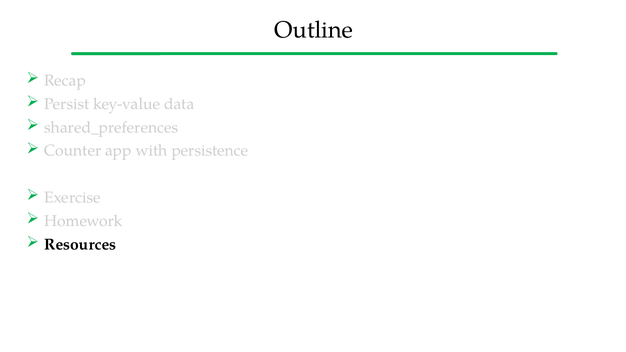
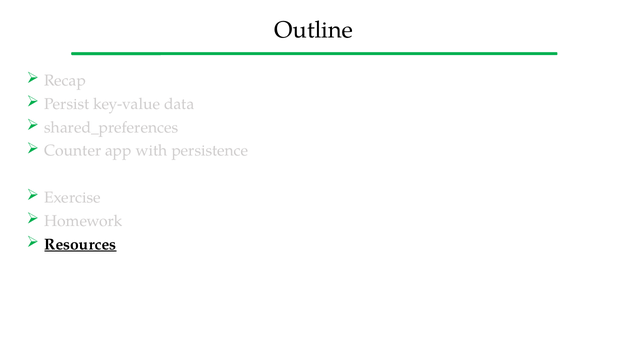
Resources underline: none -> present
